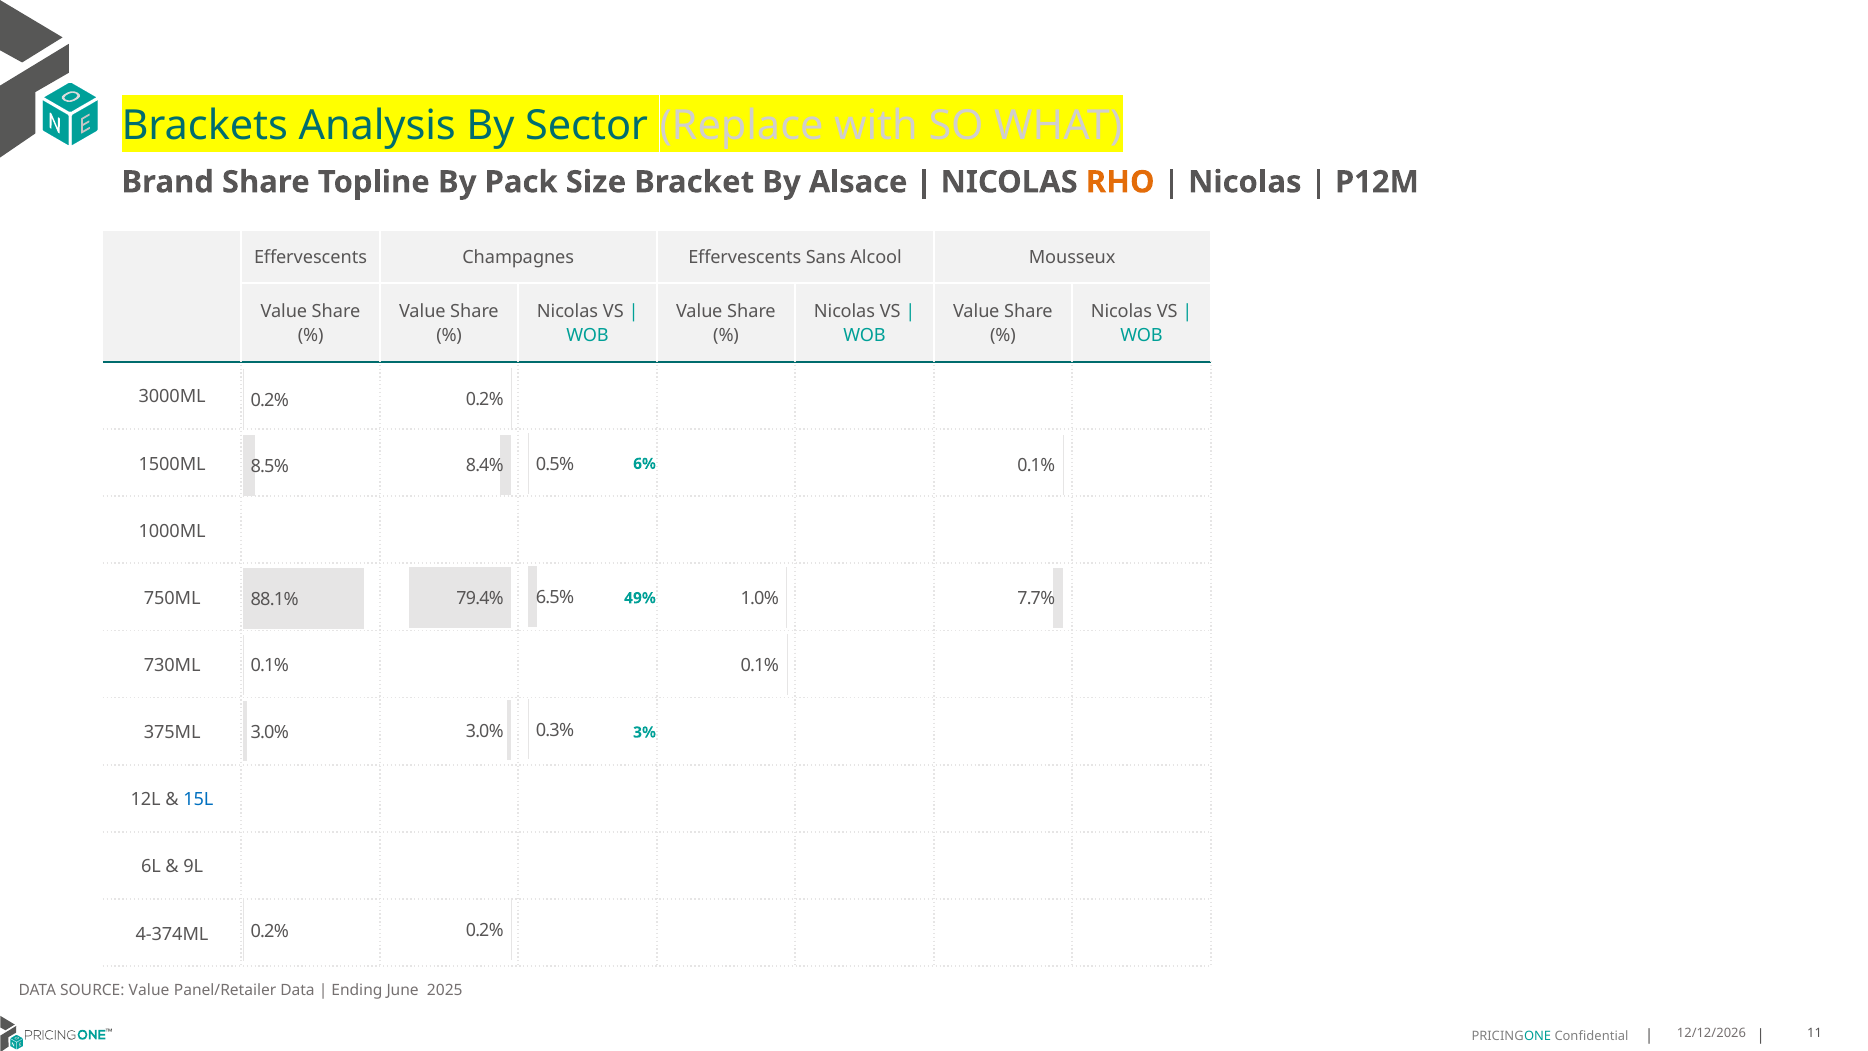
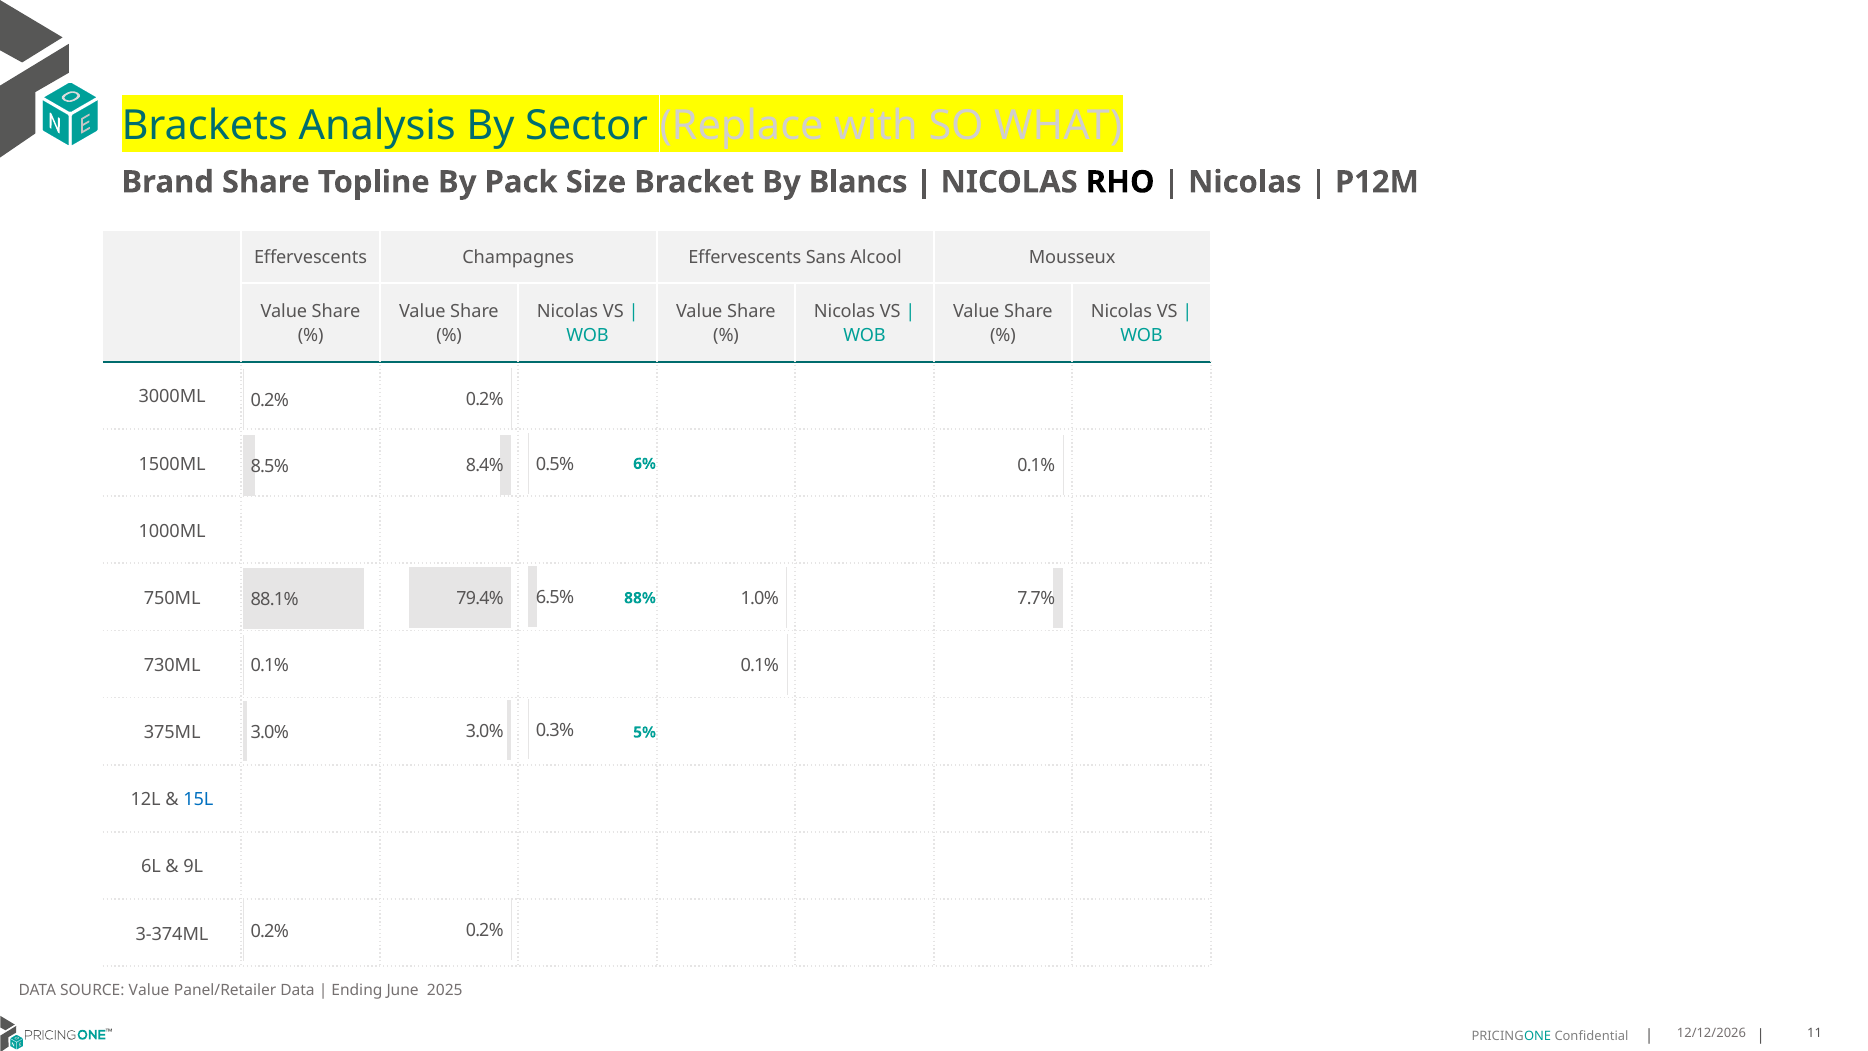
Alsace: Alsace -> Blancs
RHO colour: orange -> black
49%: 49% -> 88%
3%: 3% -> 5%
4-374ML: 4-374ML -> 3-374ML
